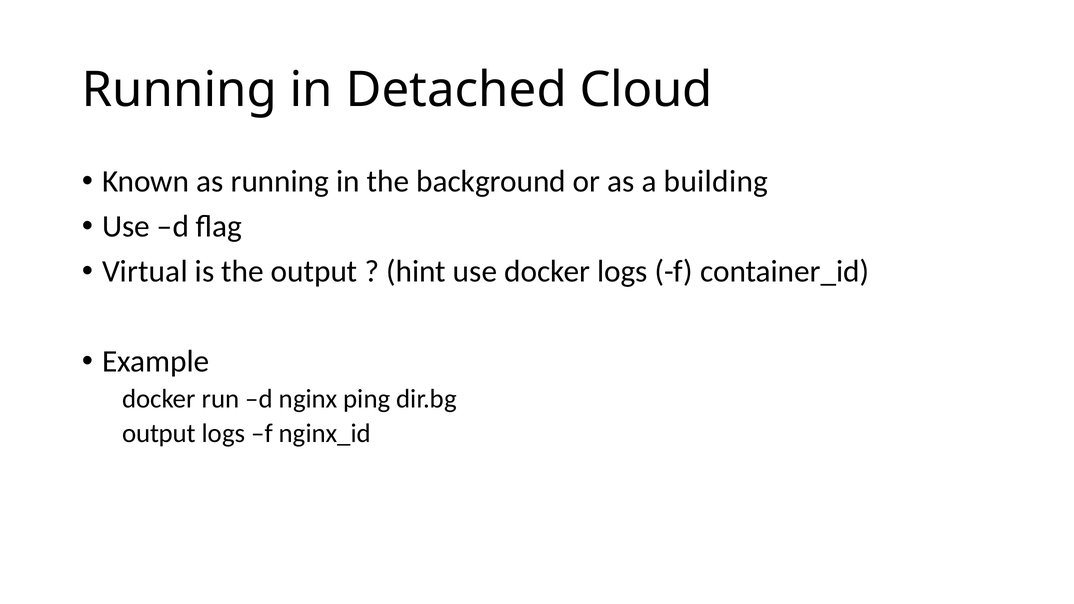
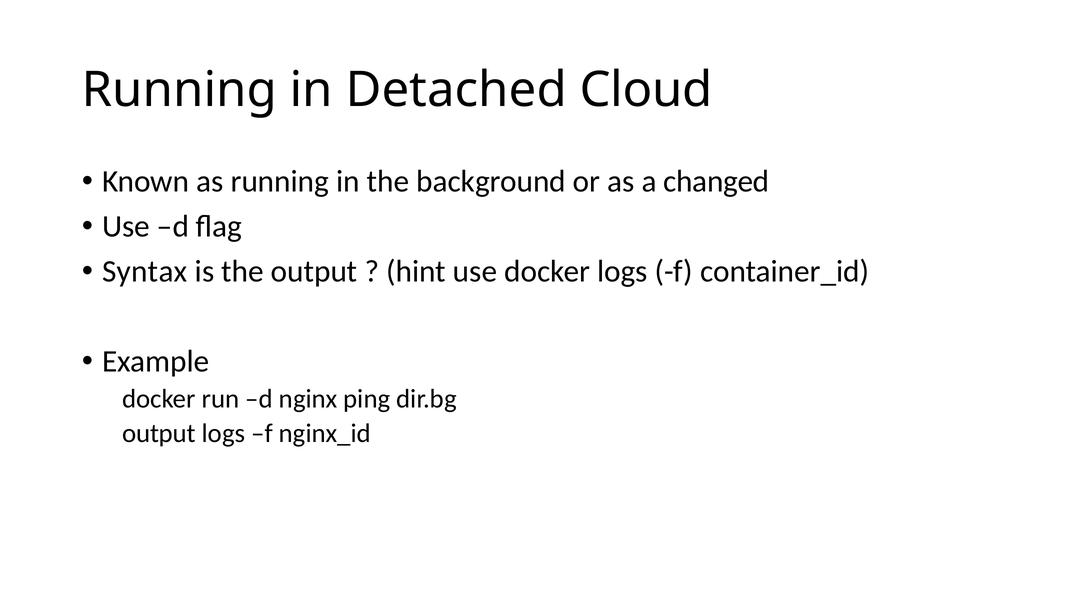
building: building -> changed
Virtual: Virtual -> Syntax
